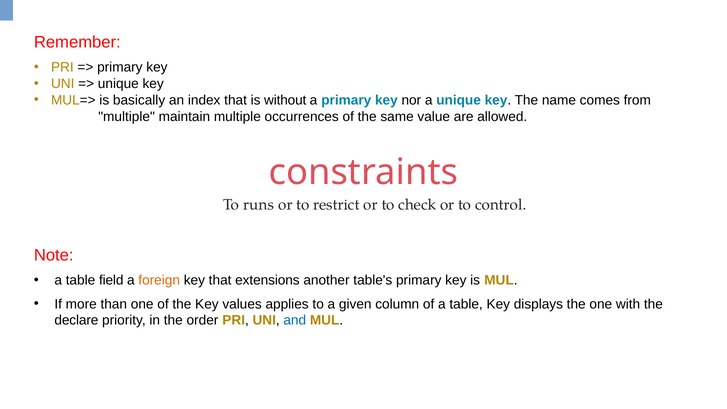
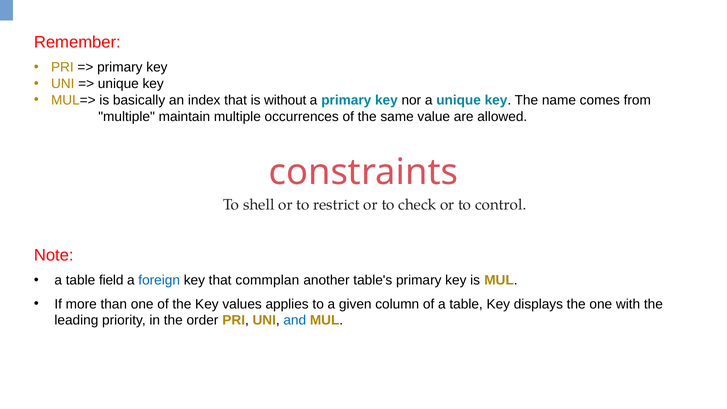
runs: runs -> shell
foreign colour: orange -> blue
extensions: extensions -> commplan
declare: declare -> leading
